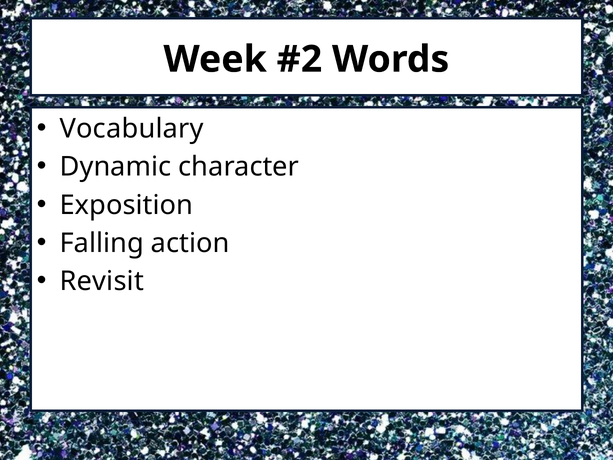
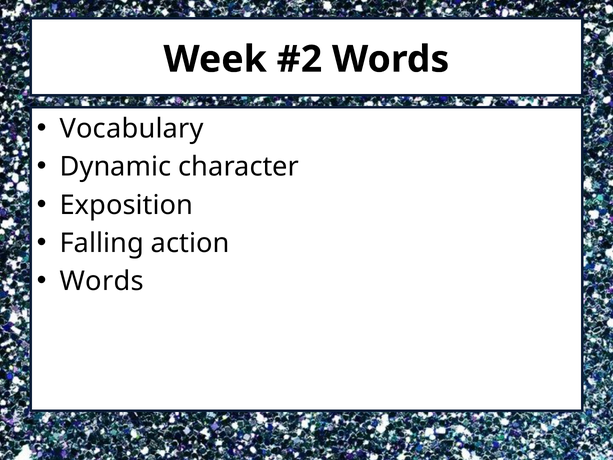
Revisit at (102, 281): Revisit -> Words
